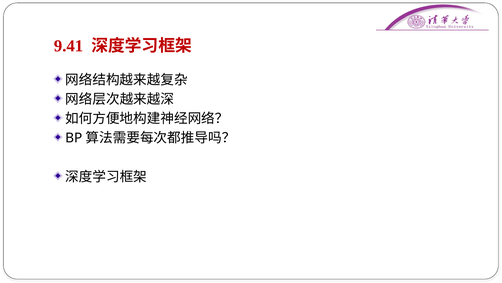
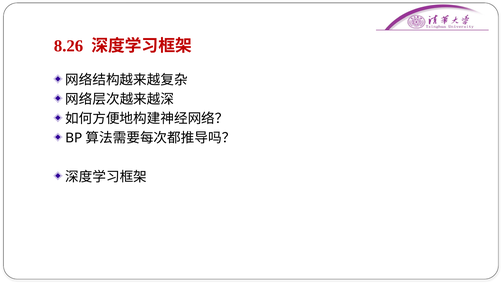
9.41: 9.41 -> 8.26
